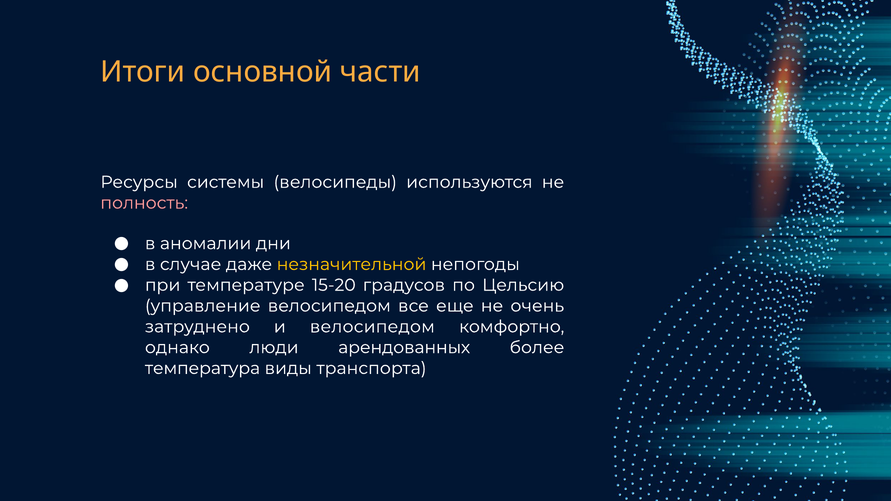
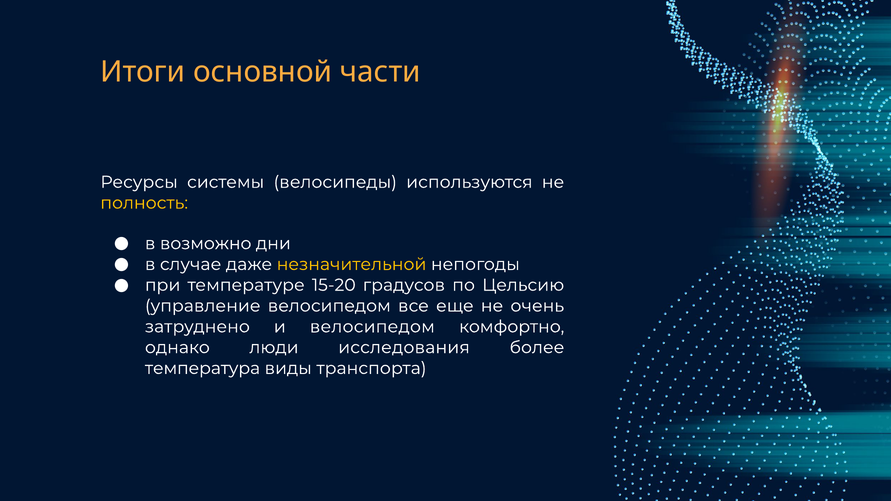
полность colour: pink -> yellow
аномалии: аномалии -> возможно
арендованных: арендованных -> исследования
